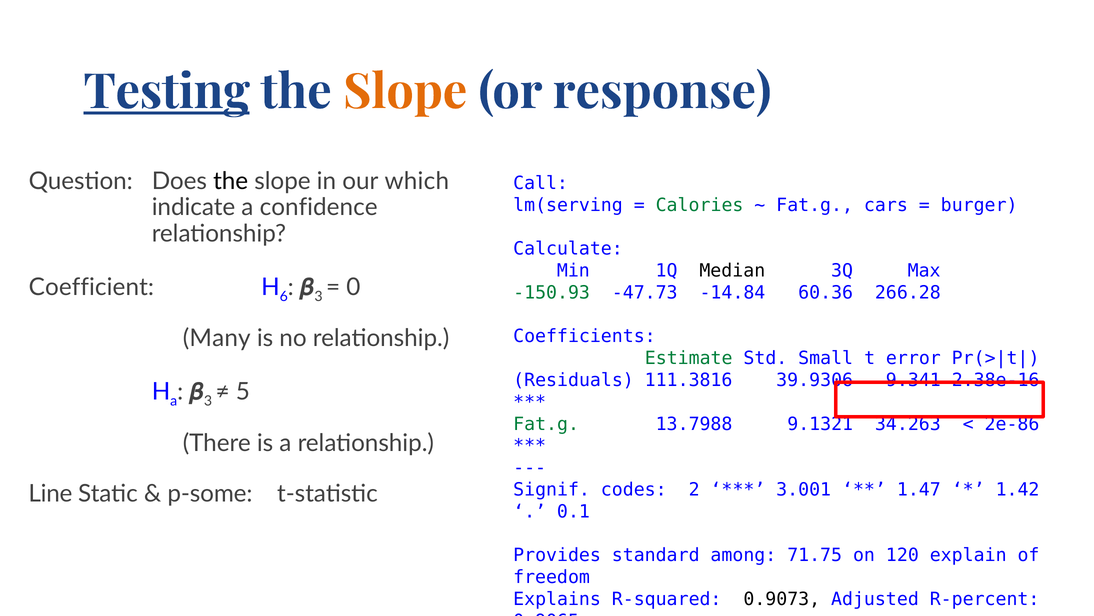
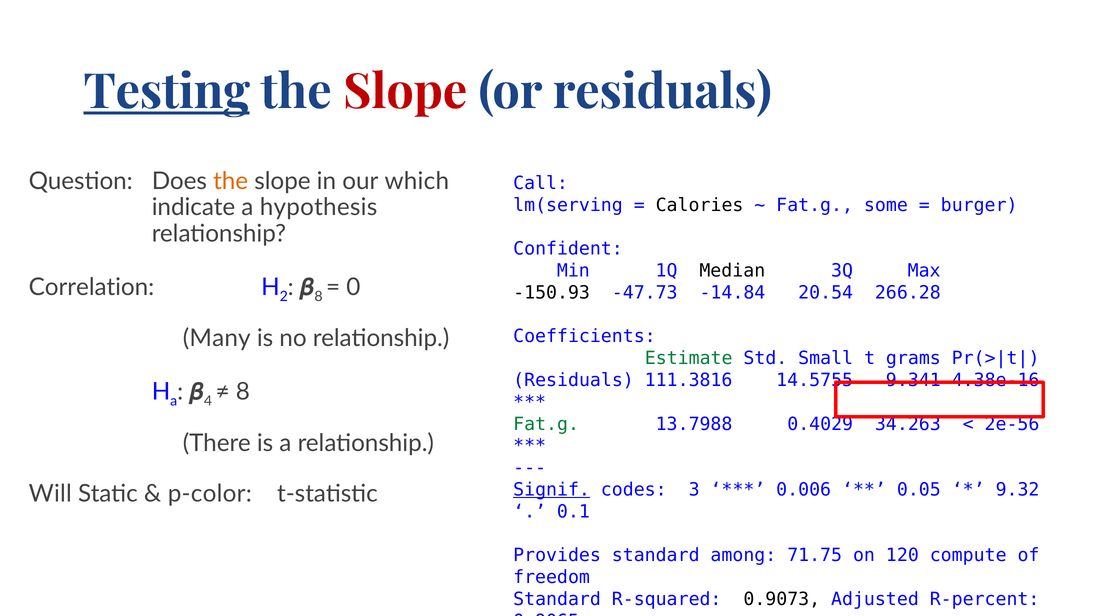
Slope at (405, 92) colour: orange -> red
or response: response -> residuals
the at (231, 181) colour: black -> orange
Calories colour: green -> black
cars: cars -> some
confidence: confidence -> hypothesis
Calculate: Calculate -> Confident
Coefficient: Coefficient -> Correlation
6: 6 -> 2
3 at (319, 296): 3 -> 8
-150.93 colour: green -> black
60.36: 60.36 -> 20.54
error: error -> grams
39.9306: 39.9306 -> 14.5755
2.38e-16: 2.38e-16 -> 4.38e-16
3 at (208, 401): 3 -> 4
5 at (243, 391): 5 -> 8
9.1321: 9.1321 -> 0.4029
2e-86: 2e-86 -> 2e-56
Signif underline: none -> present
2: 2 -> 3
3.001: 3.001 -> 0.006
1.47: 1.47 -> 0.05
1.42: 1.42 -> 9.32
Line: Line -> Will
p-some: p-some -> p-color
explain: explain -> compute
Explains at (557, 599): Explains -> Standard
